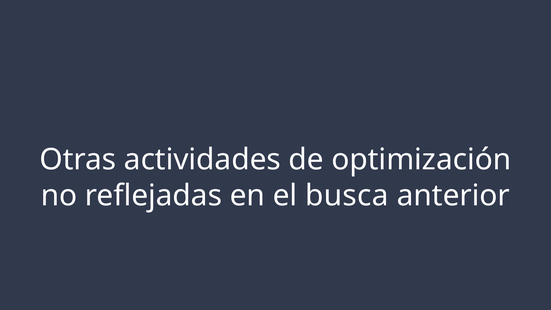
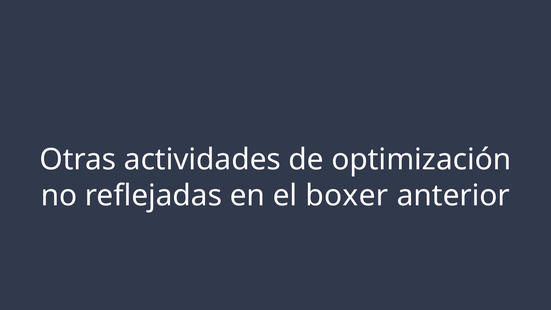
busca: busca -> boxer
